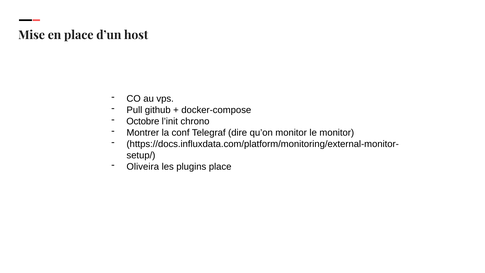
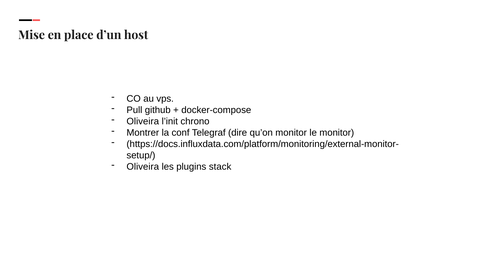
Octobre at (143, 121): Octobre -> Oliveira
plugins place: place -> stack
